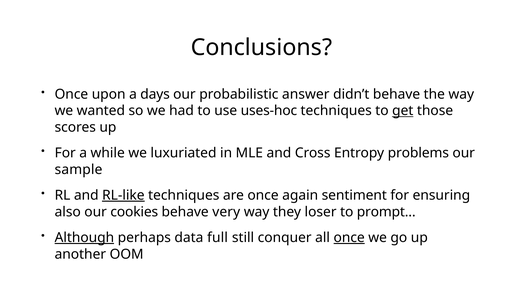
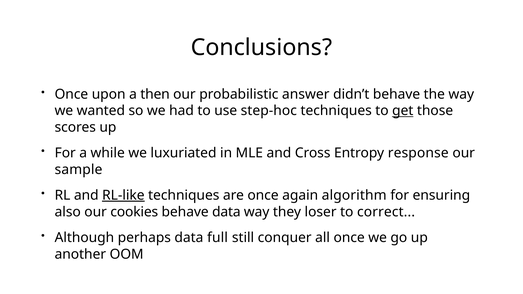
days: days -> then
uses-hoc: uses-hoc -> step-hoc
problems: problems -> response
sentiment: sentiment -> algorithm
behave very: very -> data
prompt: prompt -> correct
Although underline: present -> none
once at (349, 238) underline: present -> none
